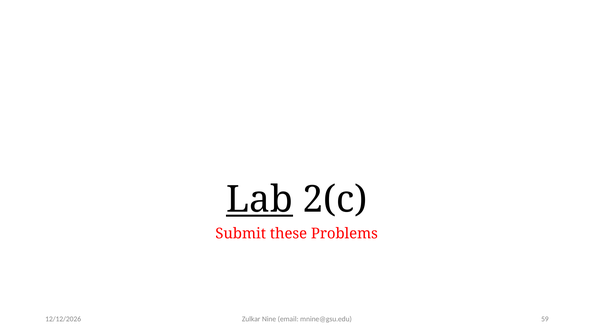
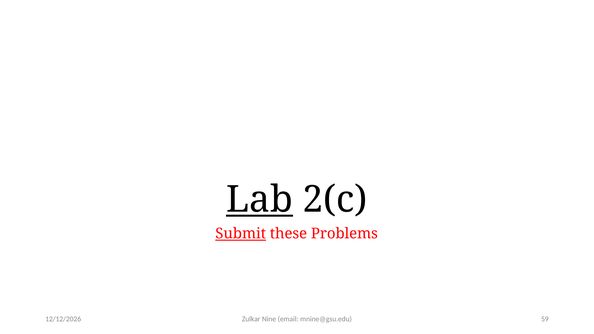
Submit underline: none -> present
